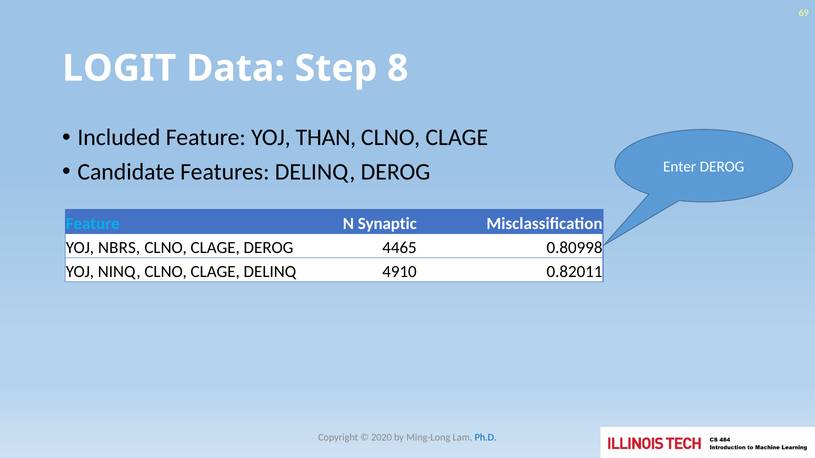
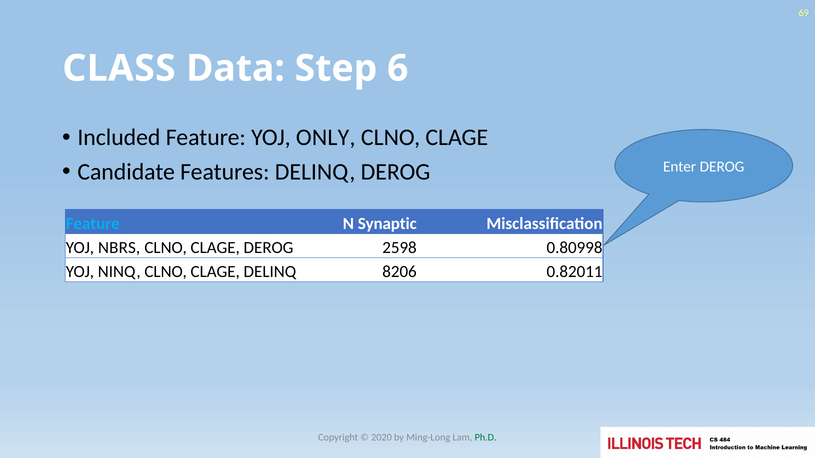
LOGIT: LOGIT -> CLASS
8: 8 -> 6
THAN: THAN -> ONLY
4465: 4465 -> 2598
4910: 4910 -> 8206
Ph.D colour: blue -> green
